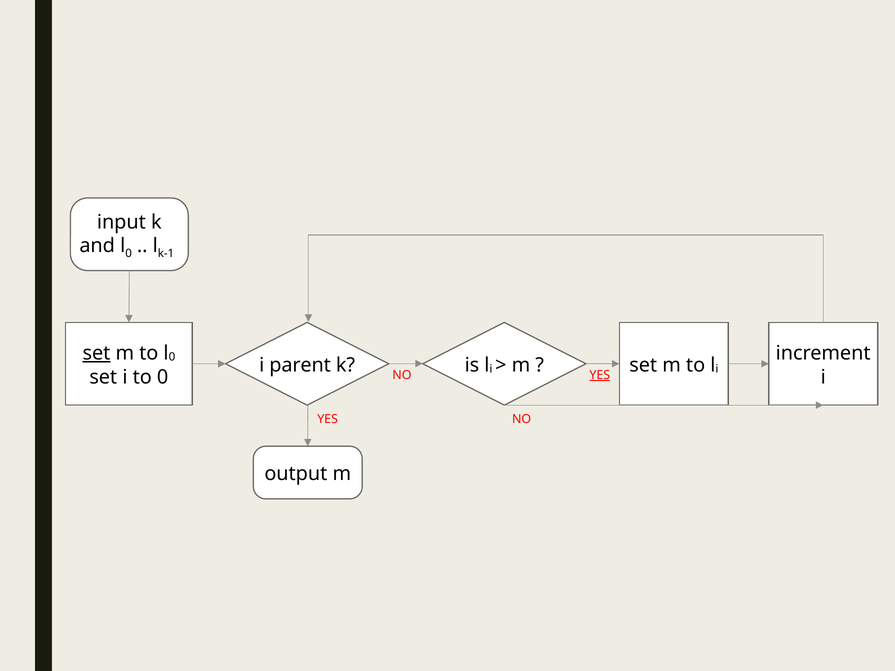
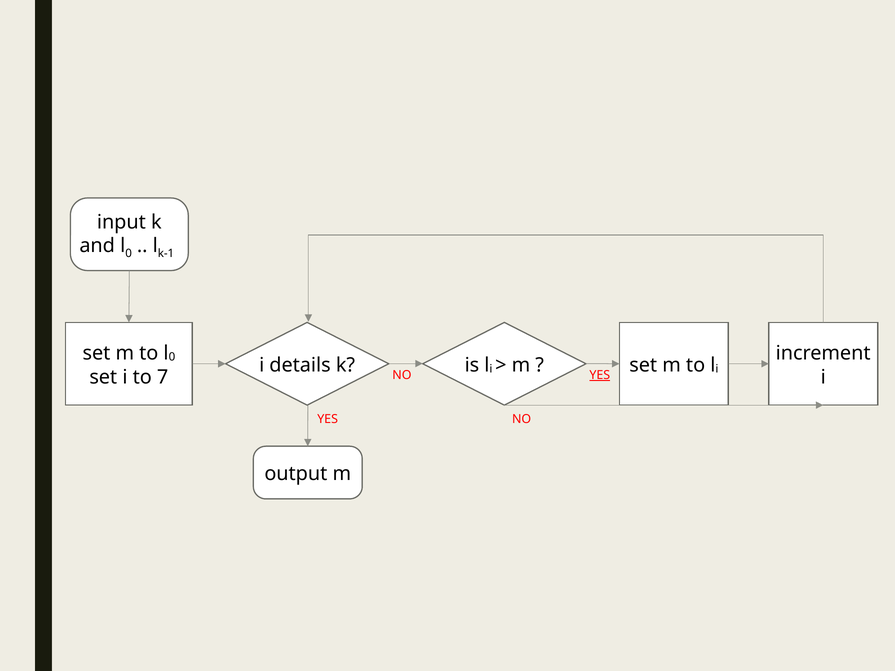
set at (96, 353) underline: present -> none
parent: parent -> details
to 0: 0 -> 7
